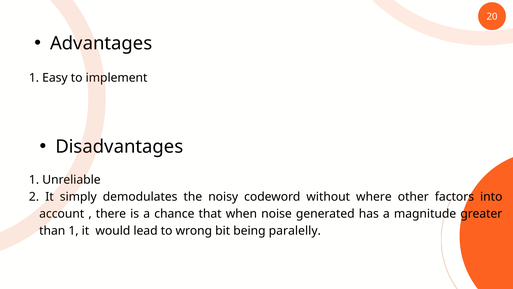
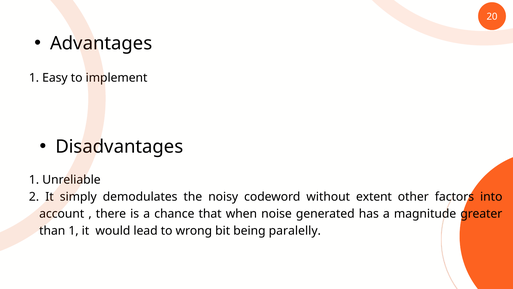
where: where -> extent
